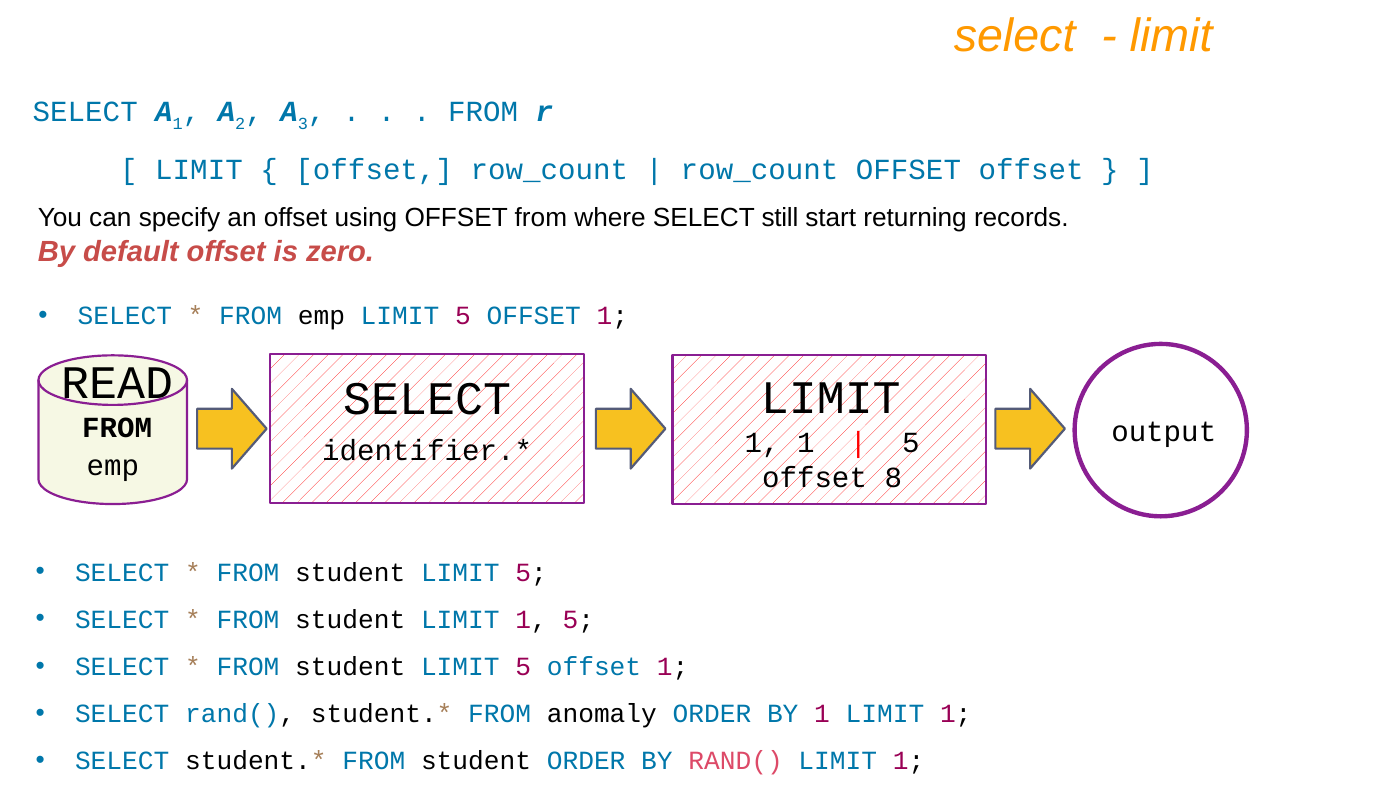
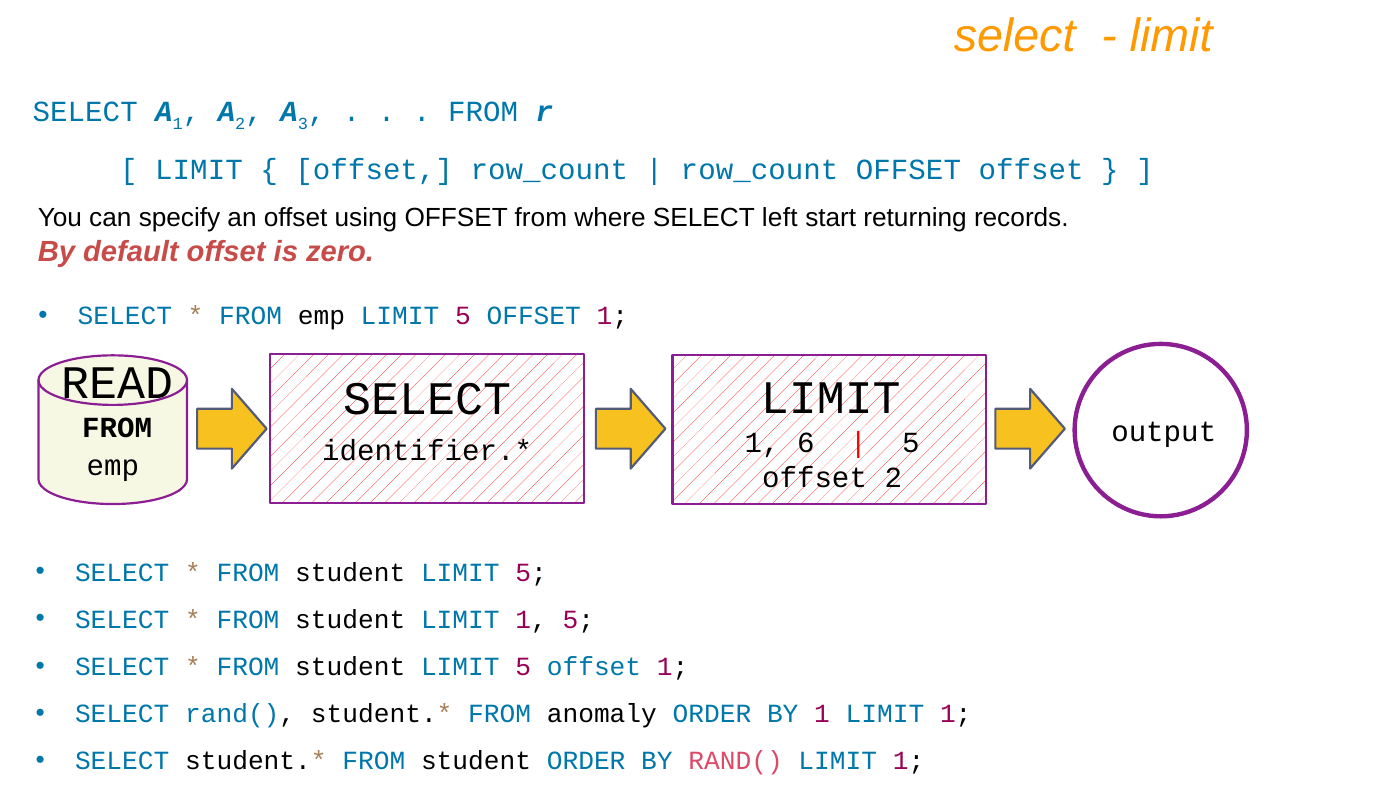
still: still -> left
1 1: 1 -> 6
offset 8: 8 -> 2
